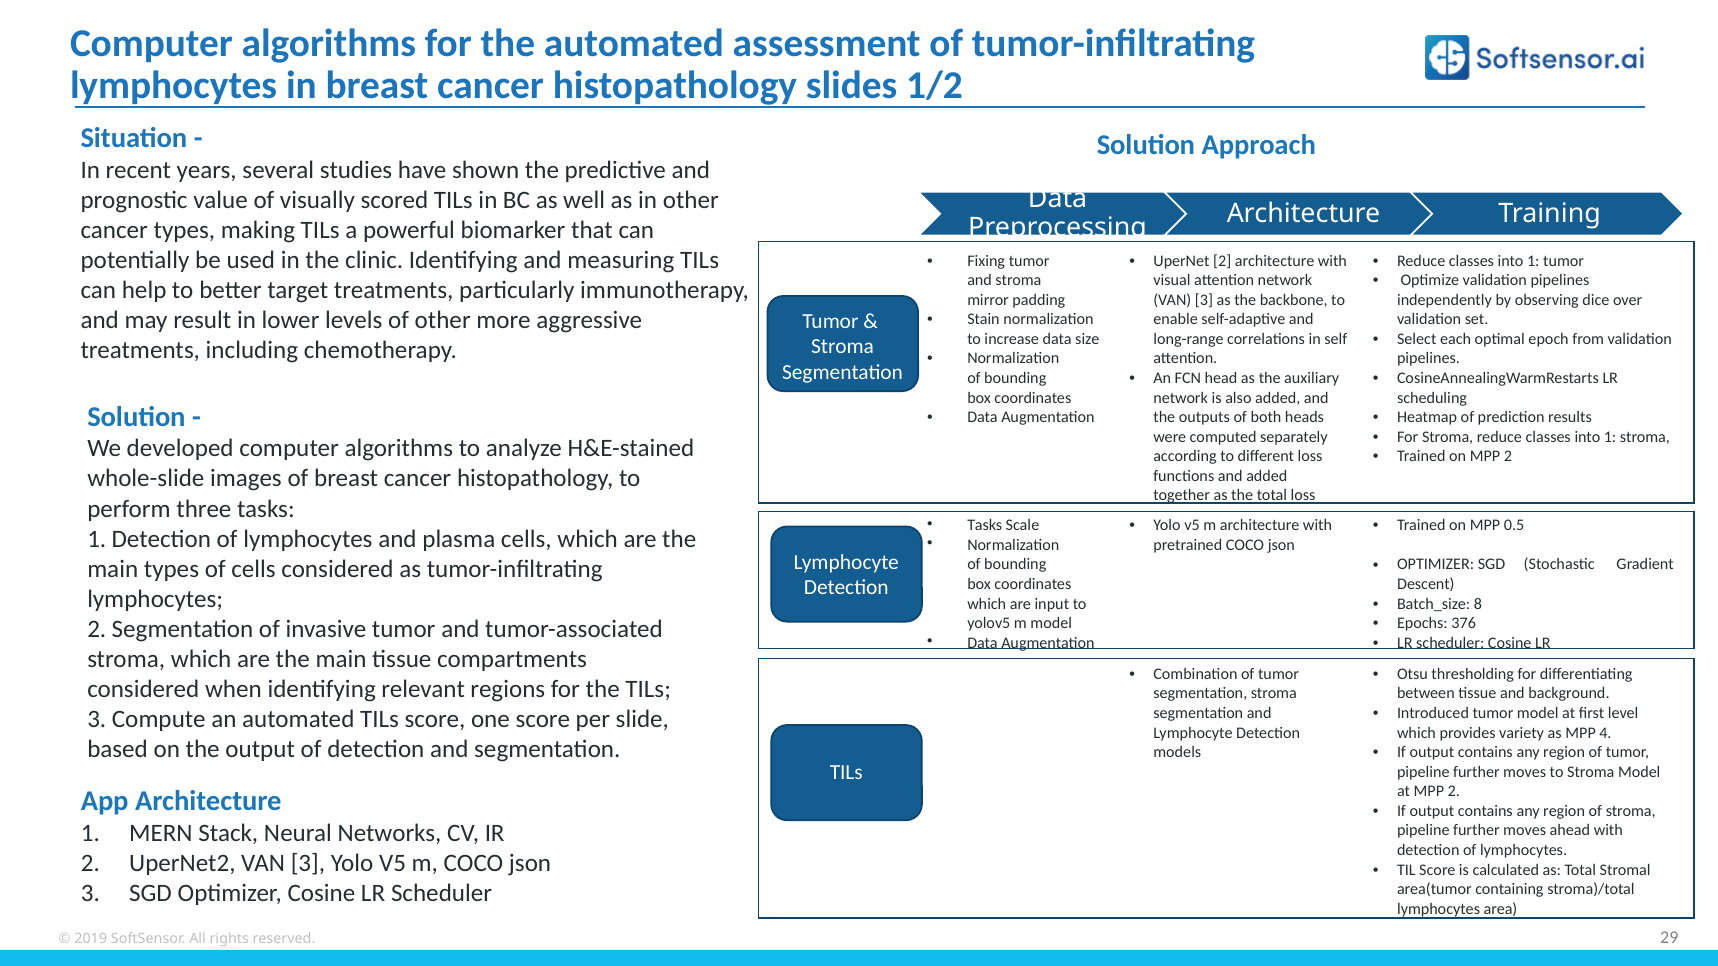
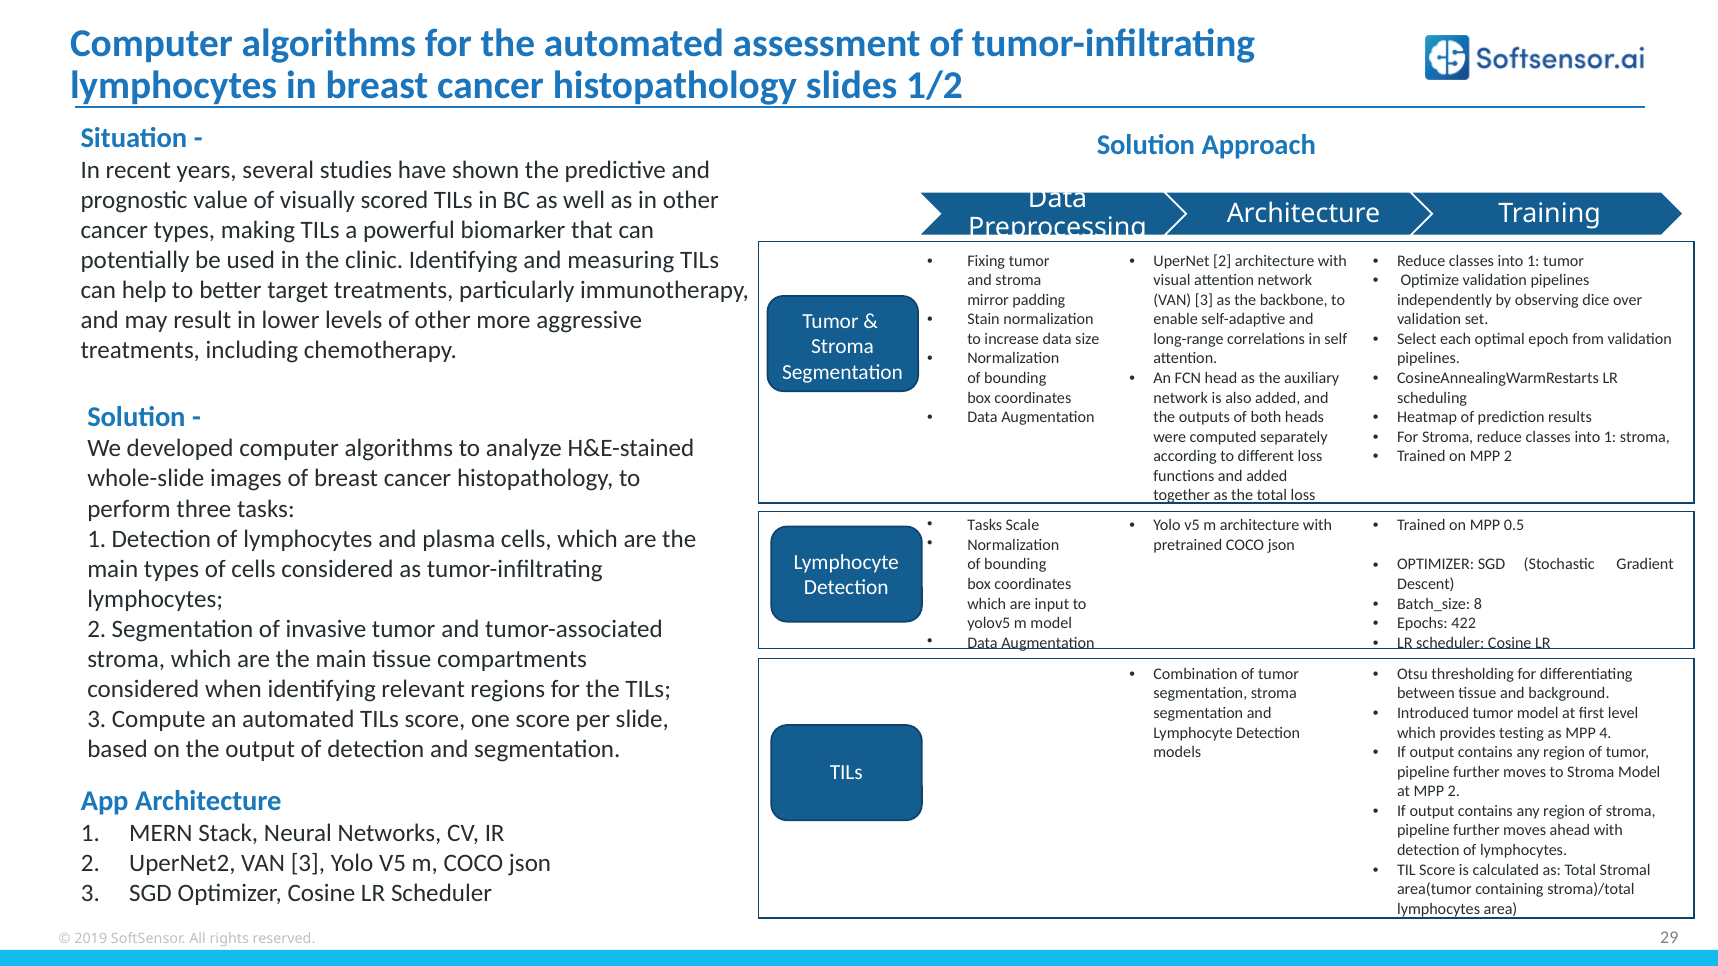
376: 376 -> 422
variety: variety -> testing
